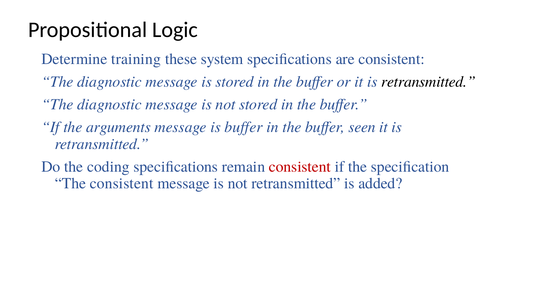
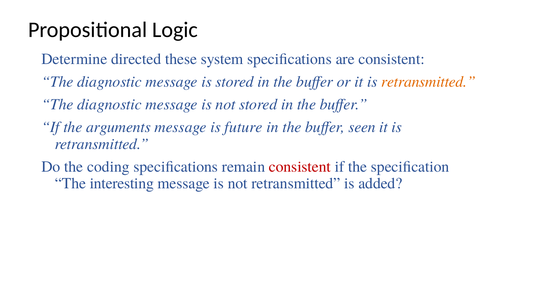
training: training -> directed
retransmitted at (428, 82) colour: black -> orange
is buffer: buffer -> future
The consistent: consistent -> interesting
